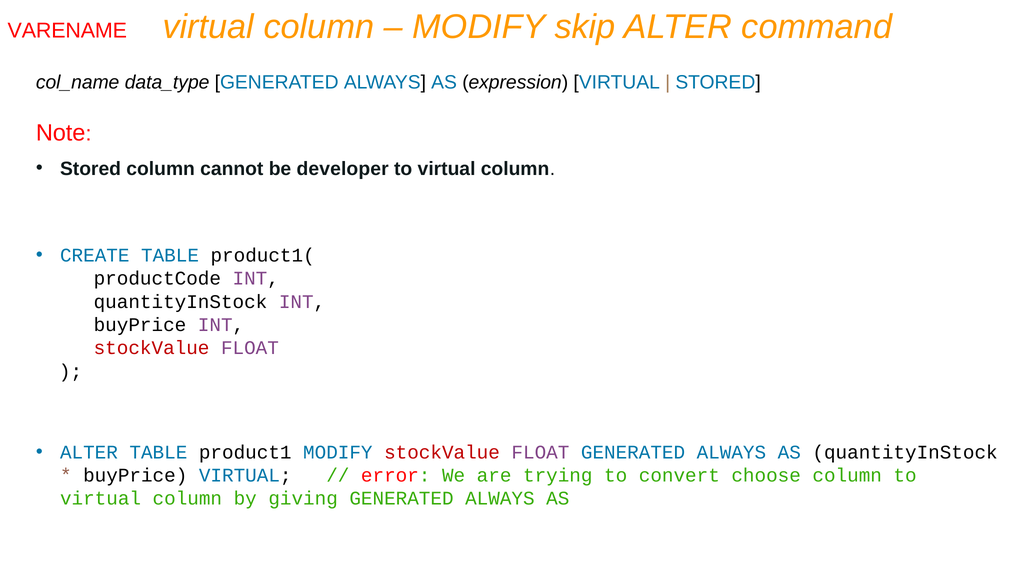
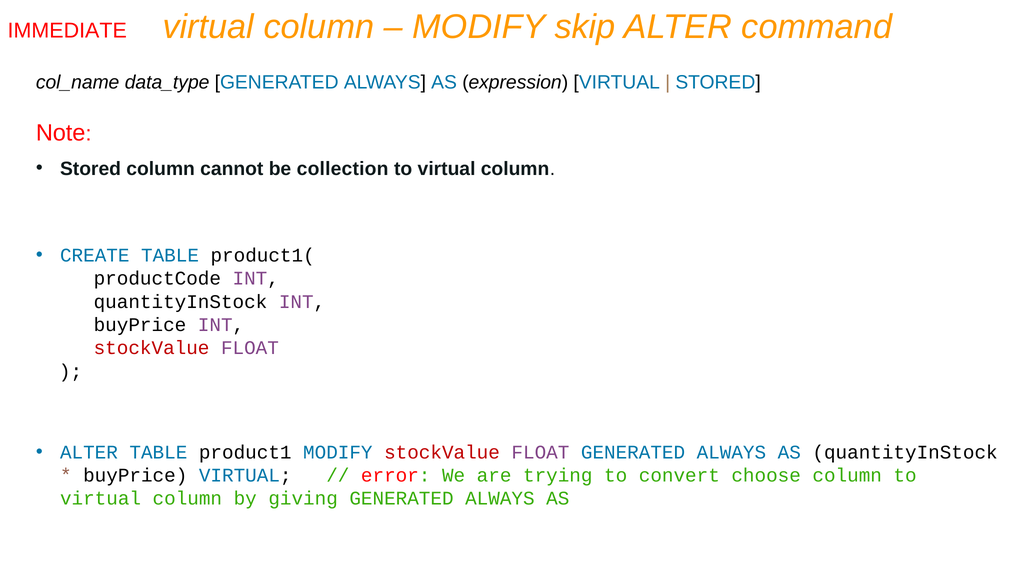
VARENAME: VARENAME -> IMMEDIATE
developer: developer -> collection
